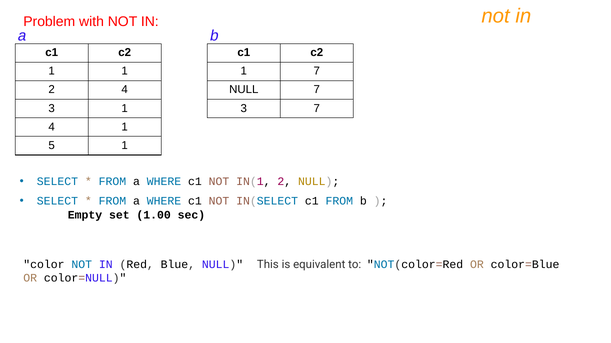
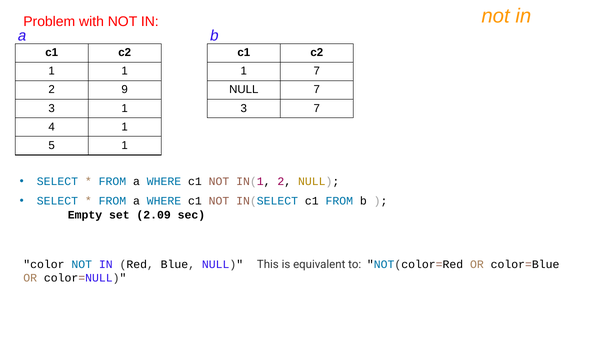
2 4: 4 -> 9
1.00: 1.00 -> 2.09
